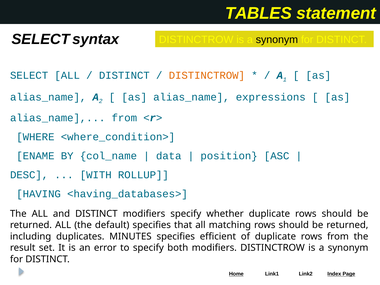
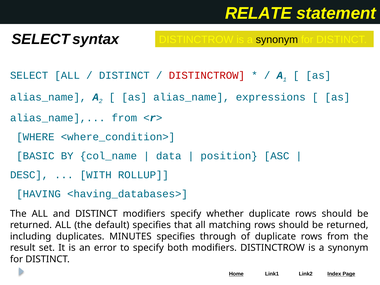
TABLES: TABLES -> RELATE
DISTINCTROW at (207, 76) colour: orange -> red
ENAME: ENAME -> BASIC
efficient: efficient -> through
